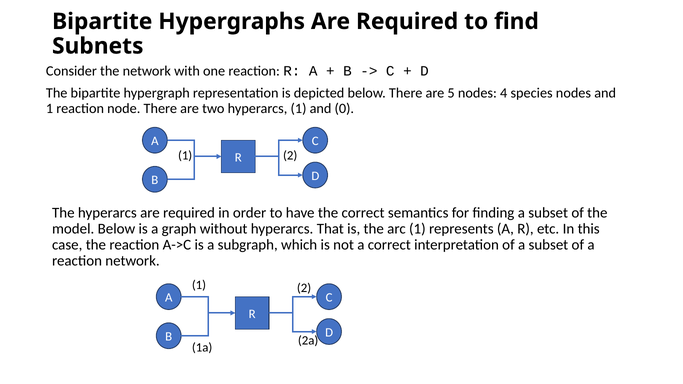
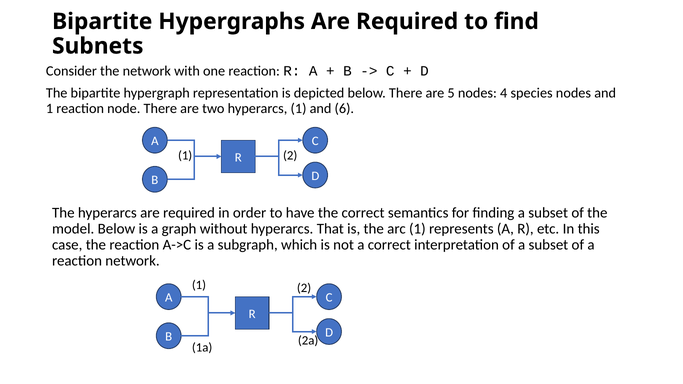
0: 0 -> 6
